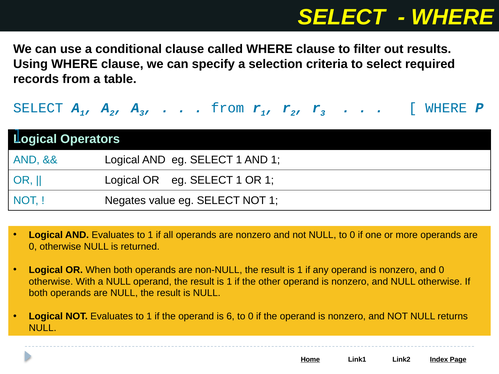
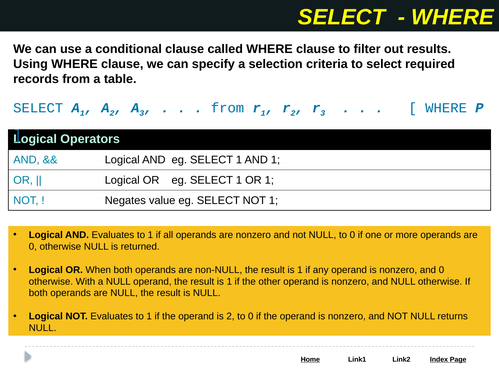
is 6: 6 -> 2
